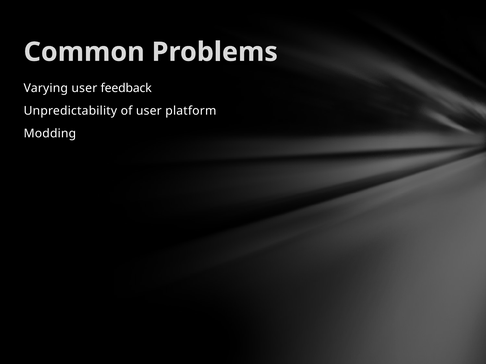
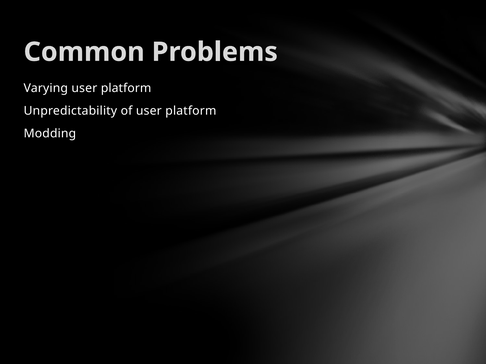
Varying user feedback: feedback -> platform
